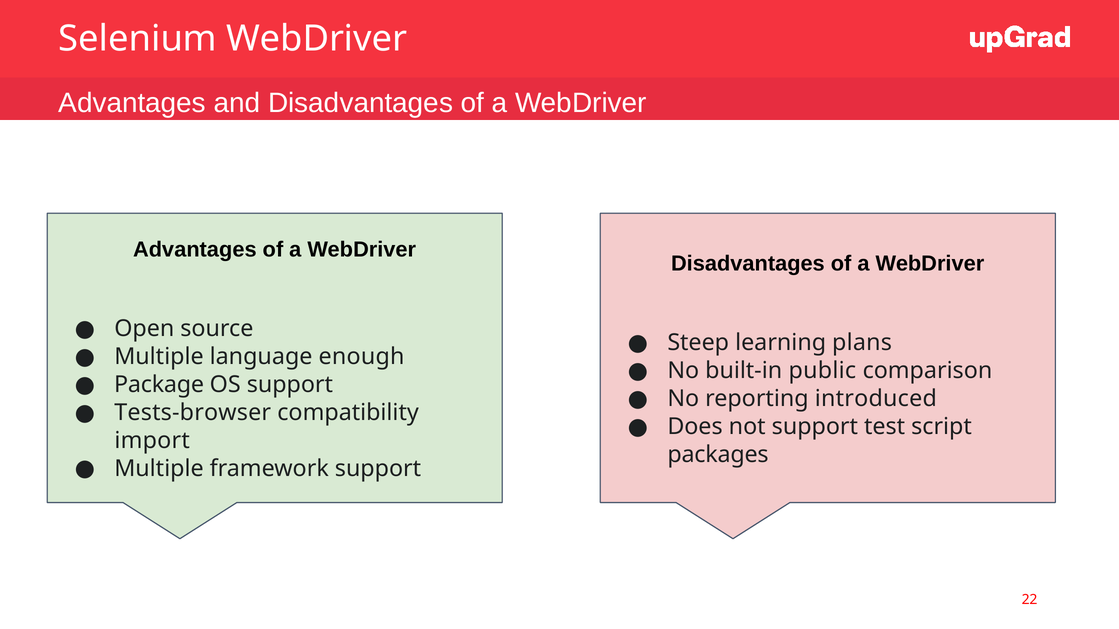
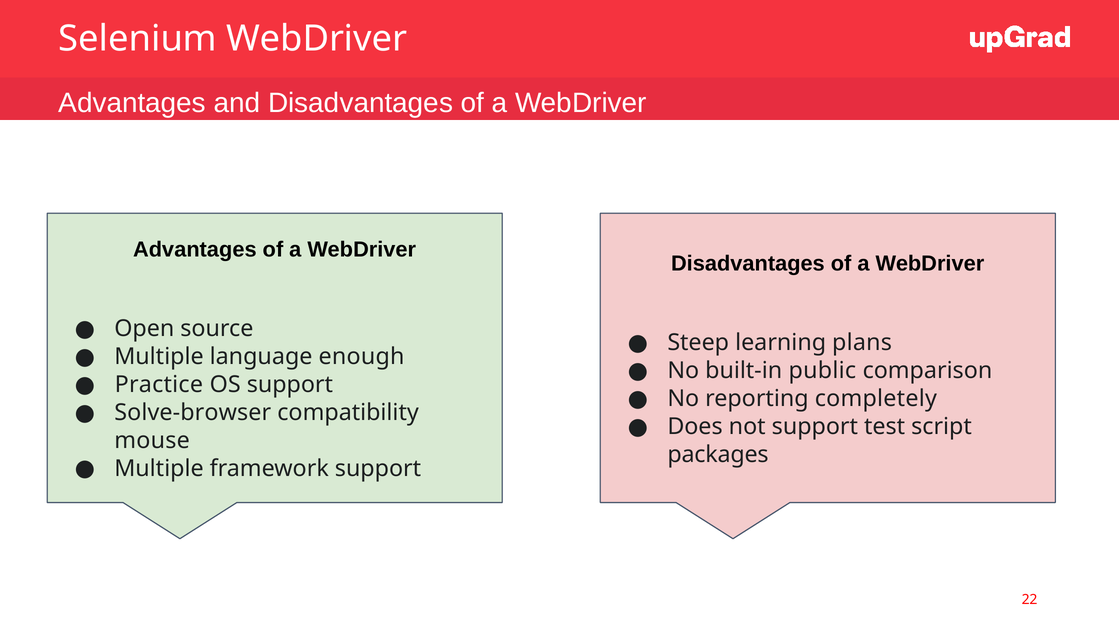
Package: Package -> Practice
introduced: introduced -> completely
Tests-browser: Tests-browser -> Solve-browser
import: import -> mouse
